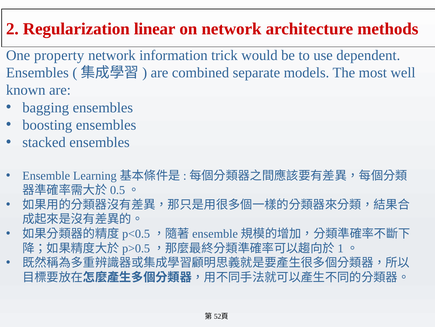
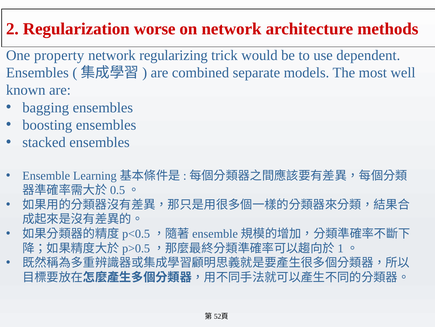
linear: linear -> worse
information: information -> regularizing
